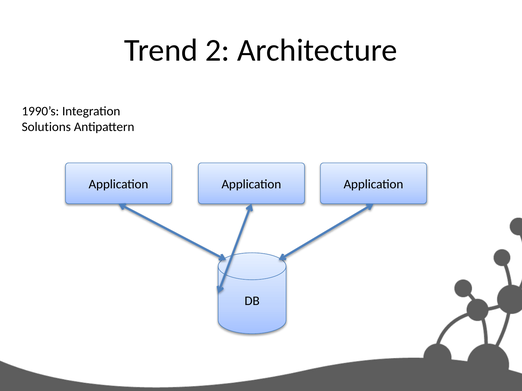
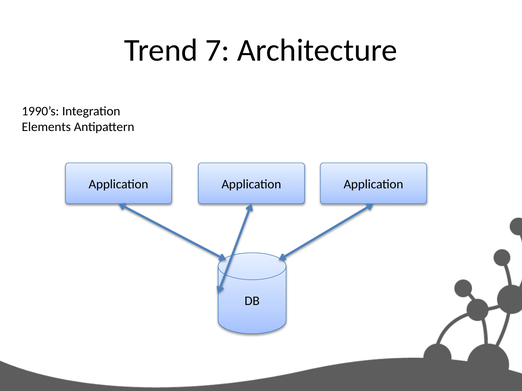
2: 2 -> 7
Solutions: Solutions -> Elements
